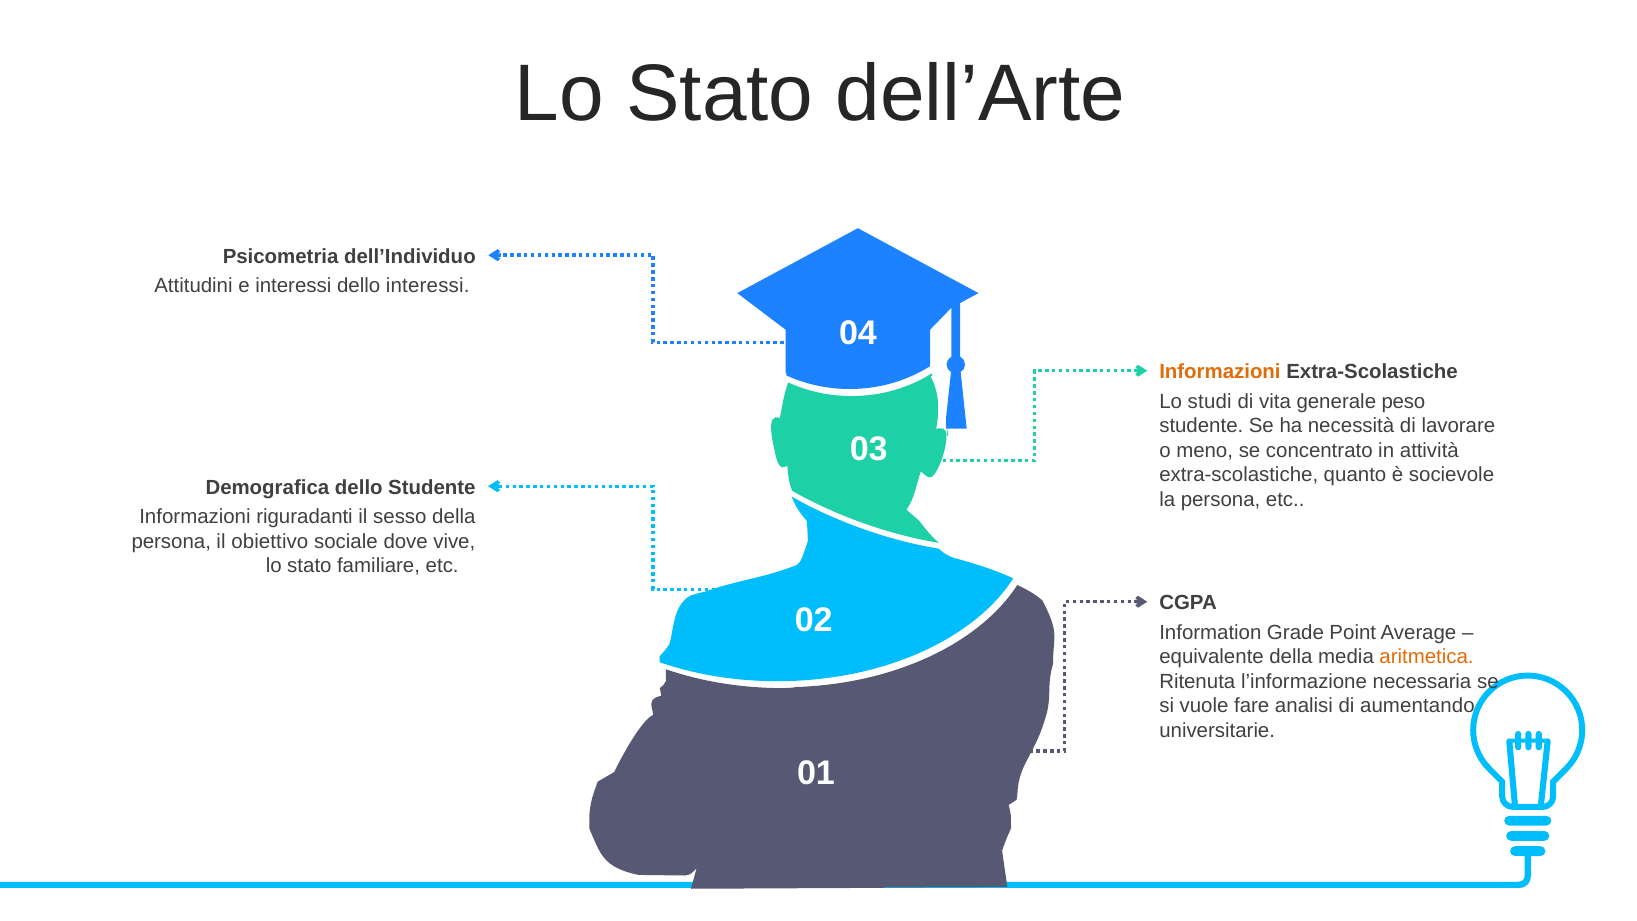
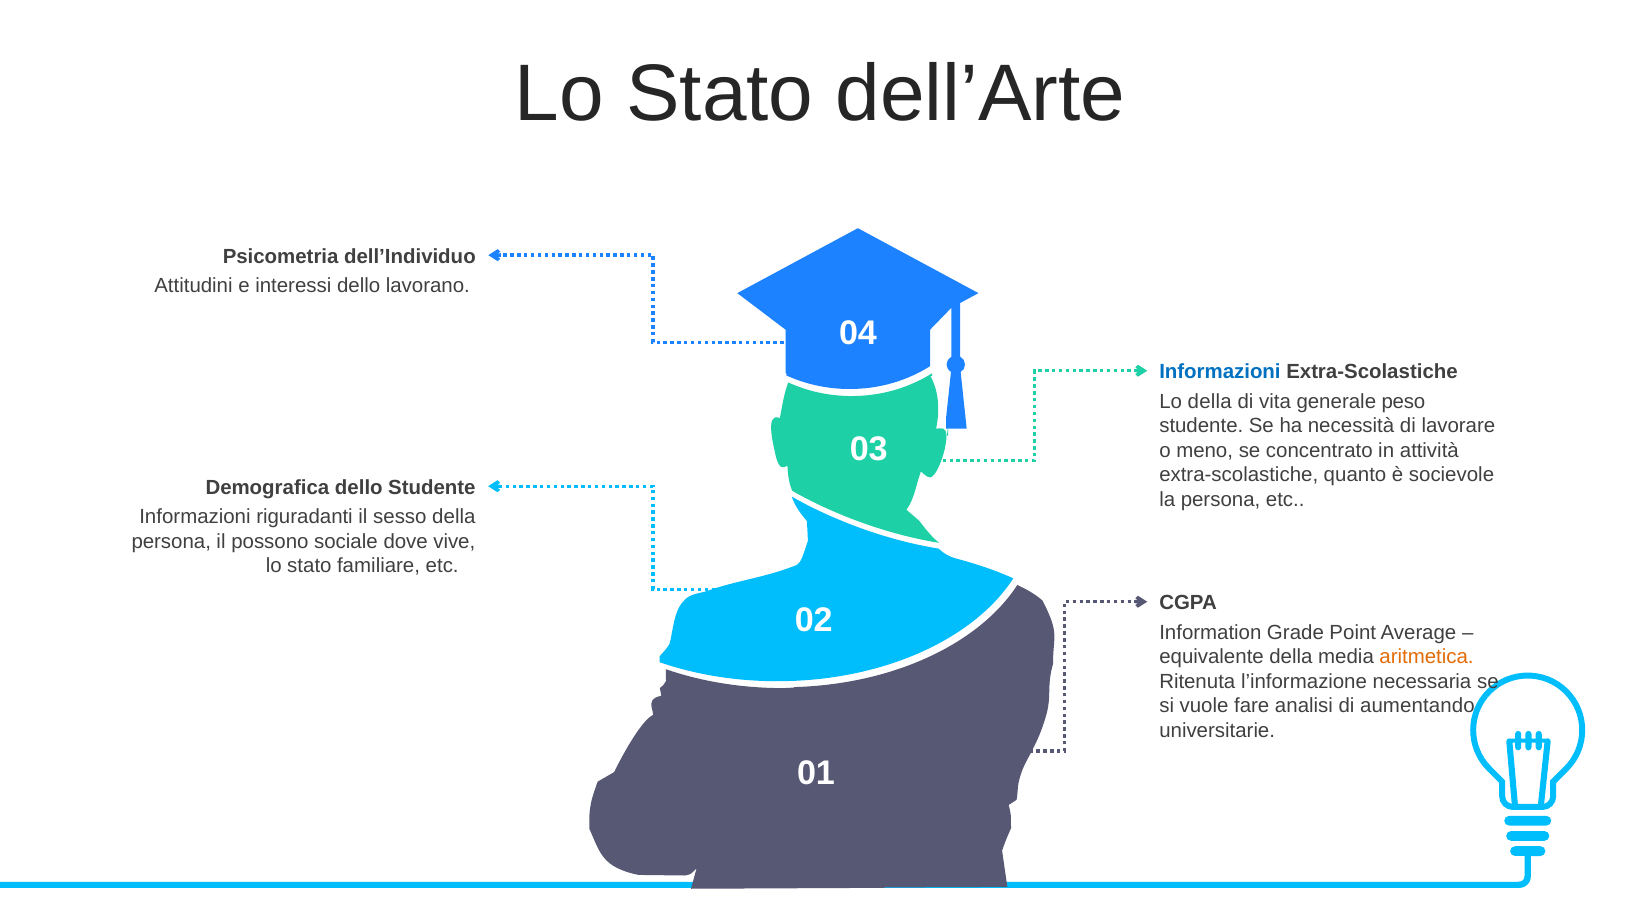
dello interessi: interessi -> lavorano
Informazioni at (1220, 372) colour: orange -> blue
Lo studi: studi -> della
obiettivo: obiettivo -> possono
